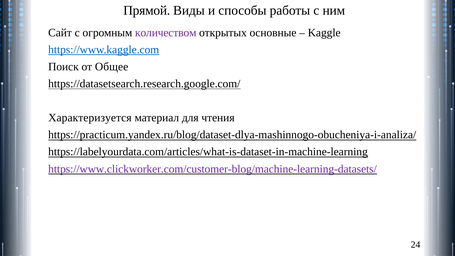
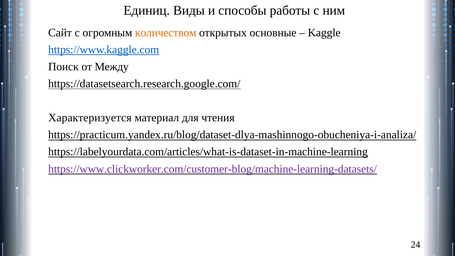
Прямой: Прямой -> Единиц
количеством colour: purple -> orange
Общее: Общее -> Между
